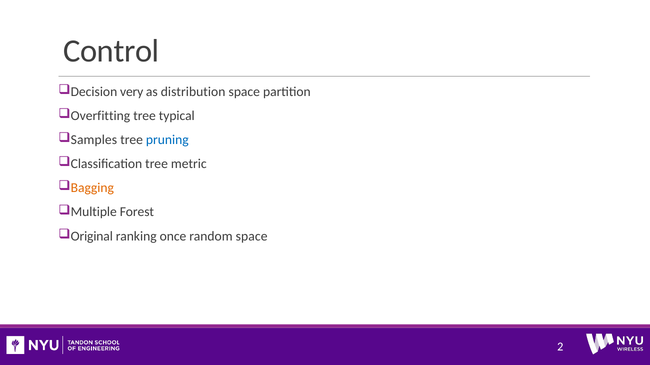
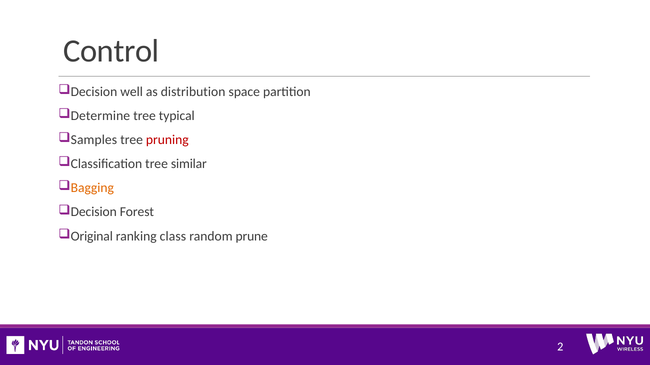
very: very -> well
Overfitting: Overfitting -> Determine
pruning colour: blue -> red
metric: metric -> similar
Multiple at (94, 212): Multiple -> Decision
once: once -> class
random space: space -> prune
